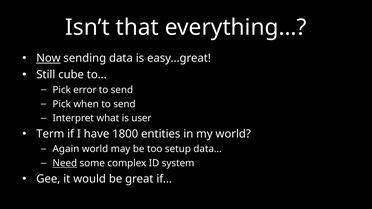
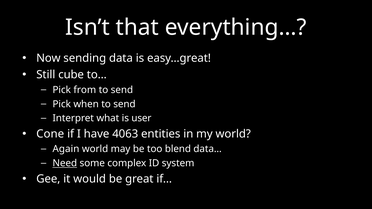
Now underline: present -> none
error: error -> from
Term: Term -> Cone
1800: 1800 -> 4063
setup: setup -> blend
